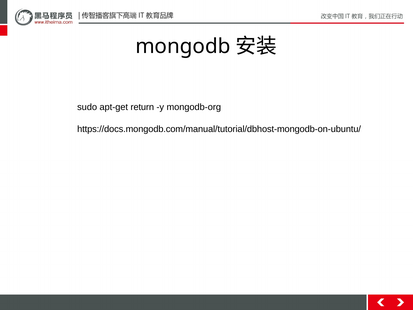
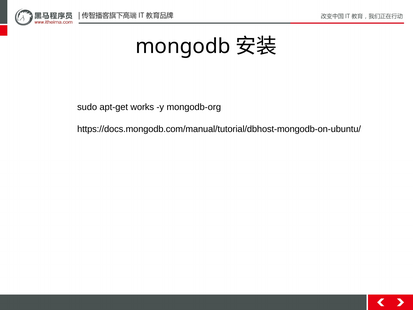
return: return -> works
